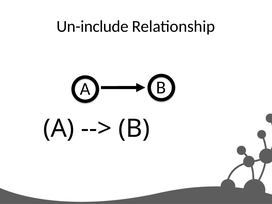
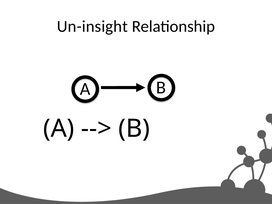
Un-include: Un-include -> Un-insight
